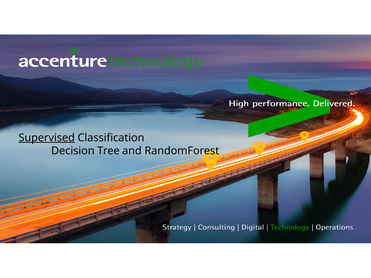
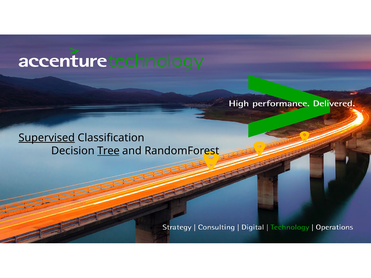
Tree underline: none -> present
